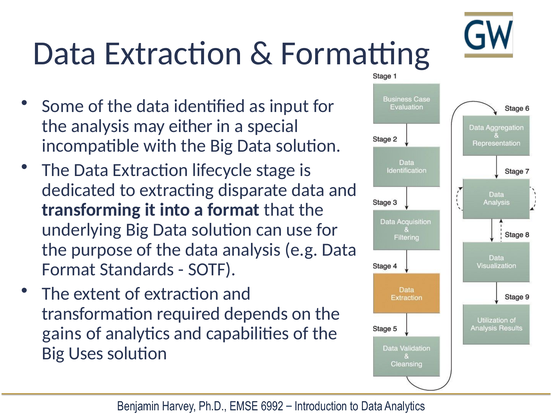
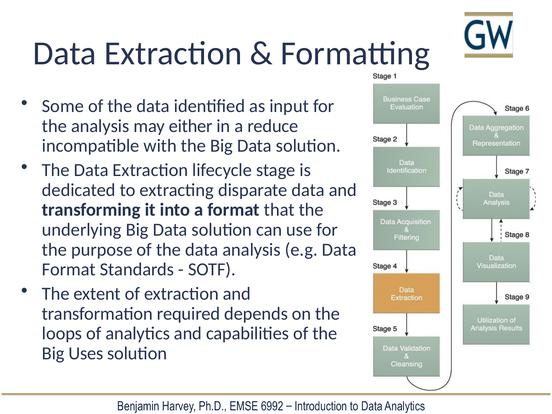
special: special -> reduce
gains: gains -> loops
